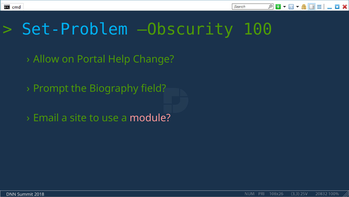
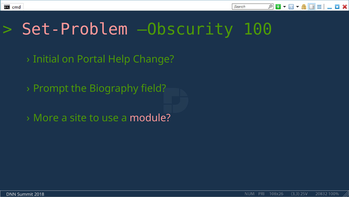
Set-Problem colour: light blue -> pink
Allow: Allow -> Initial
Email: Email -> More
